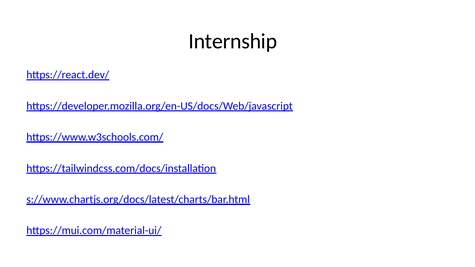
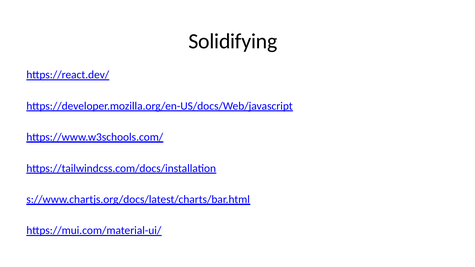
Internship: Internship -> Solidifying
